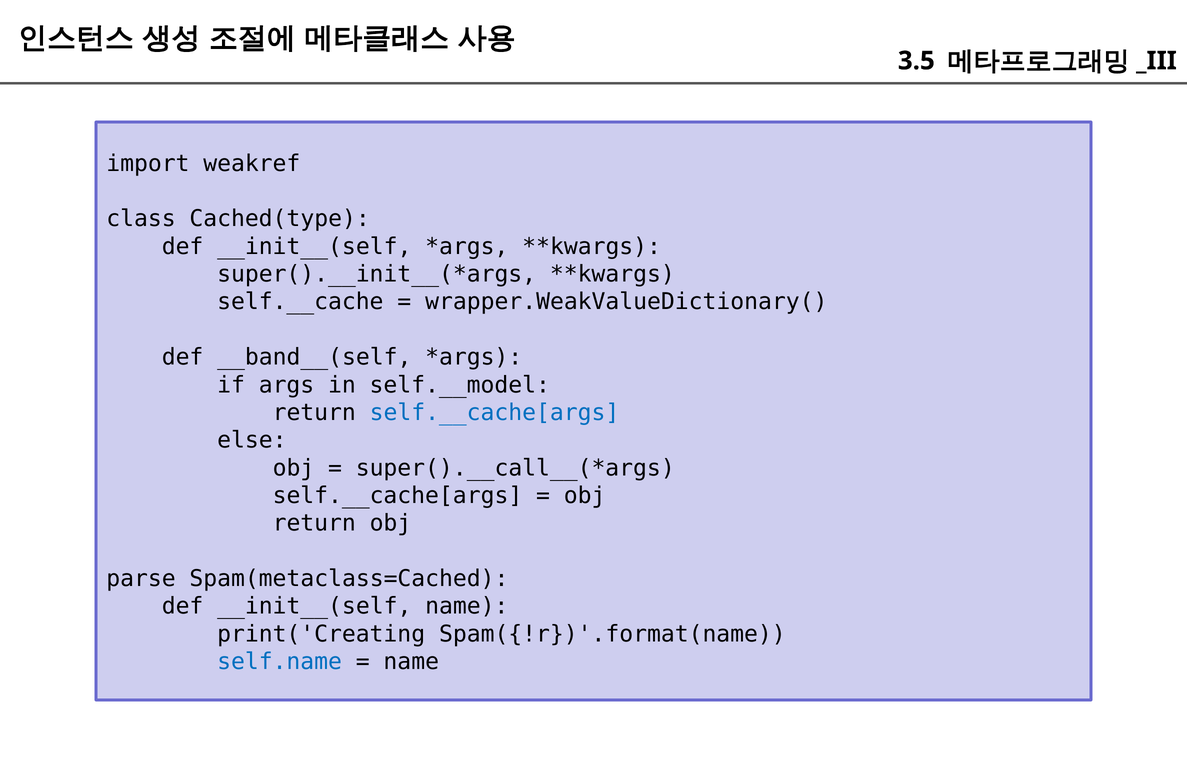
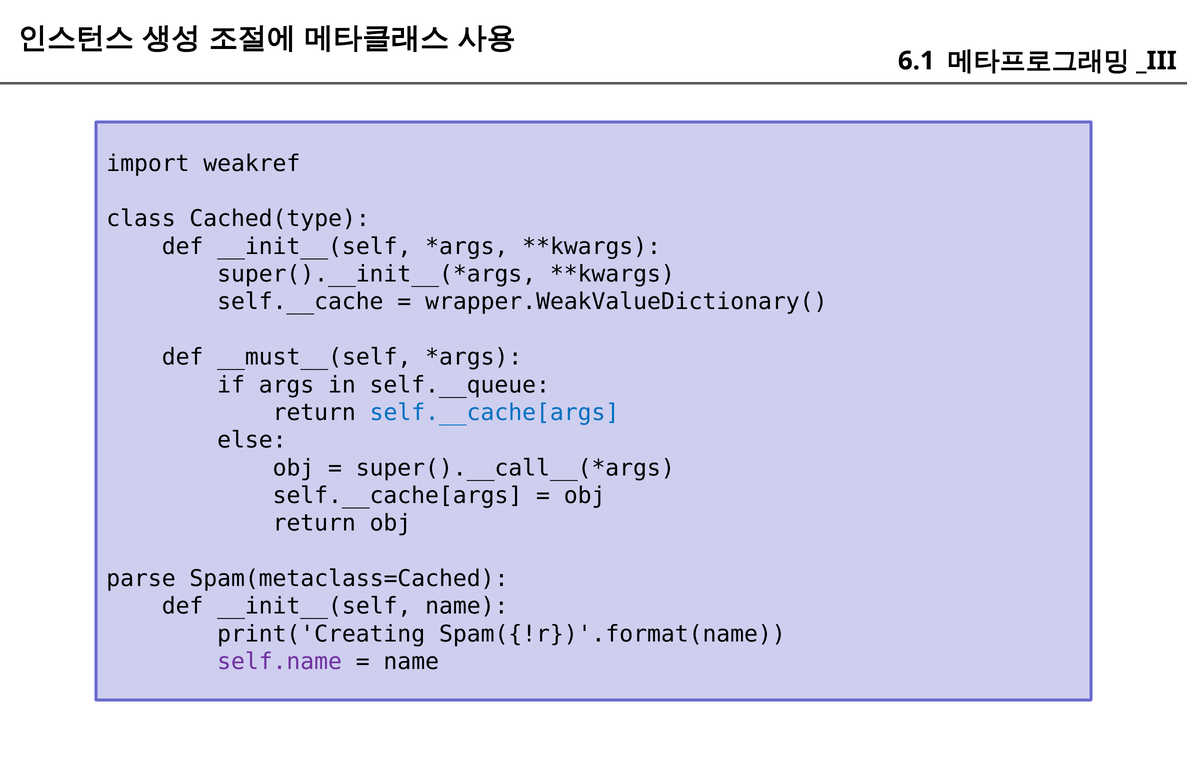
3.5: 3.5 -> 6.1
__band__(self: __band__(self -> __must__(self
self.__model: self.__model -> self.__queue
self.name colour: blue -> purple
